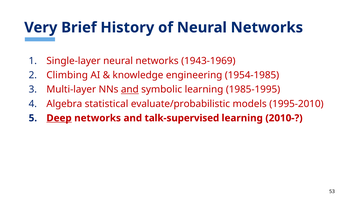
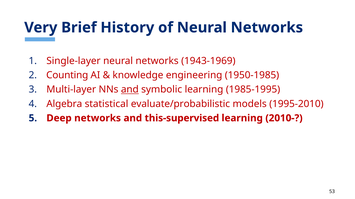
Climbing: Climbing -> Counting
1954-1985: 1954-1985 -> 1950-1985
Deep underline: present -> none
talk-supervised: talk-supervised -> this-supervised
